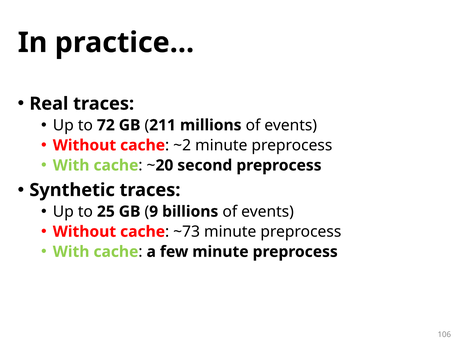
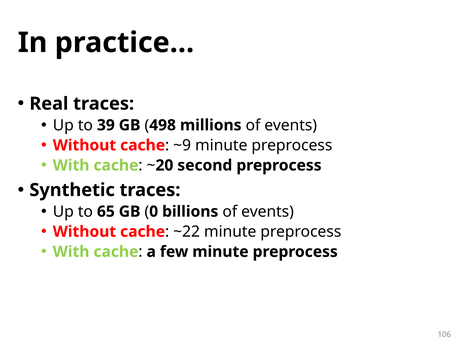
72: 72 -> 39
211: 211 -> 498
~2: ~2 -> ~9
25: 25 -> 65
9: 9 -> 0
~73: ~73 -> ~22
